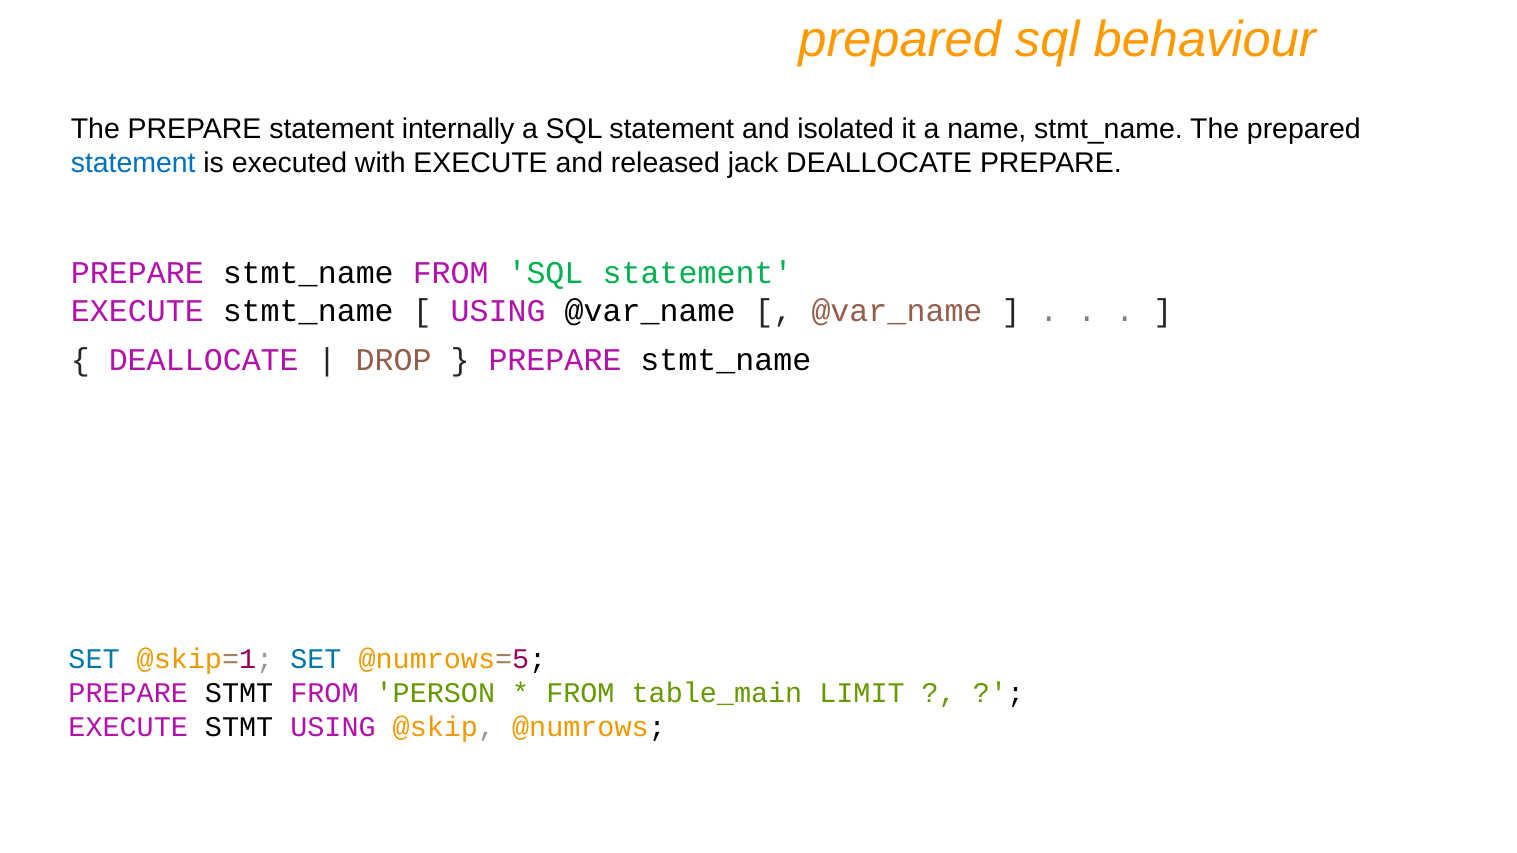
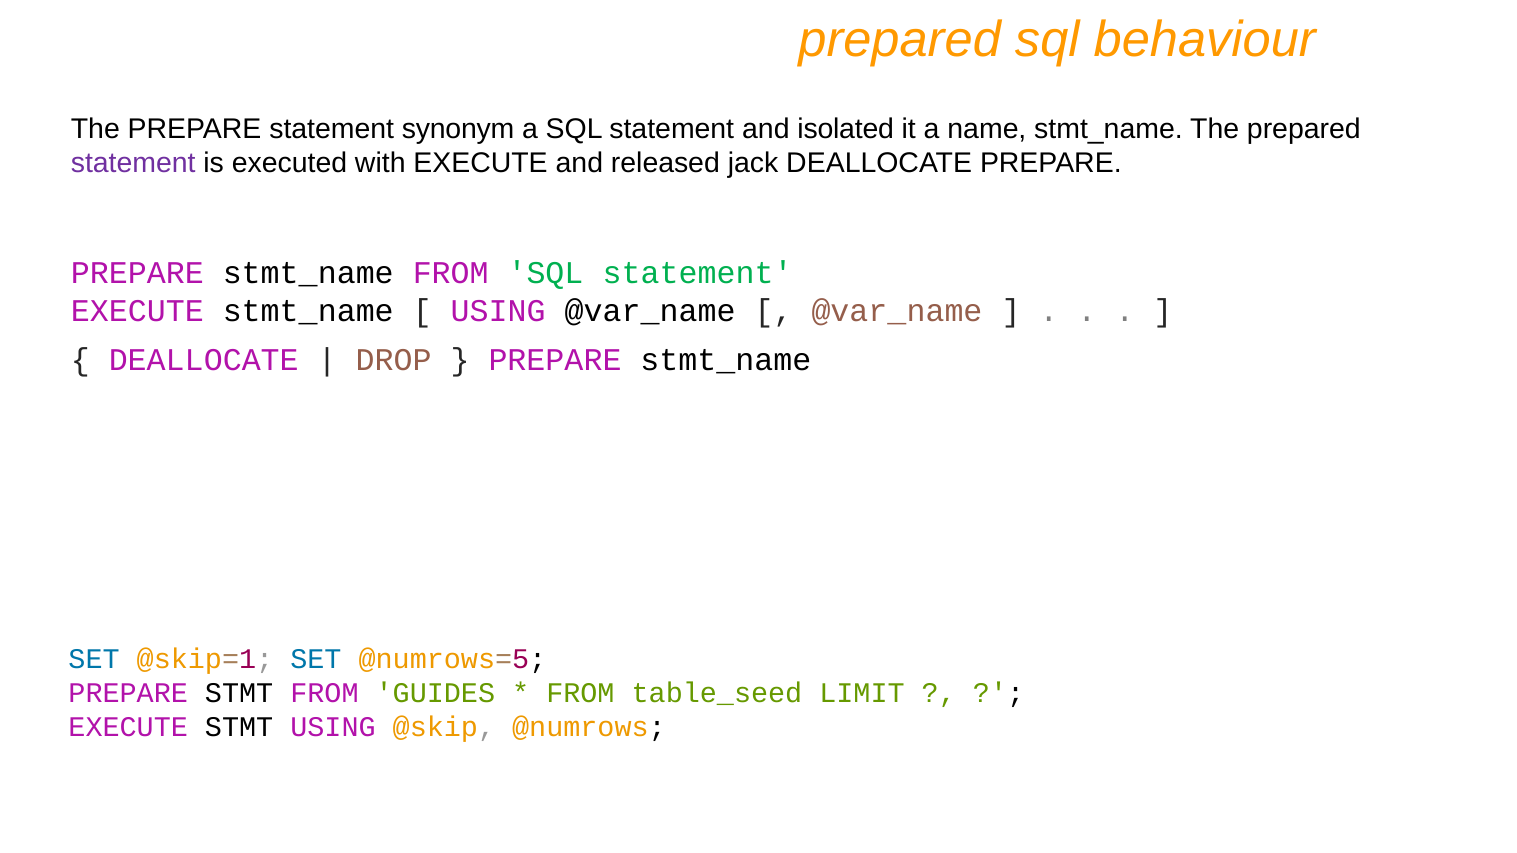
internally: internally -> synonym
statement at (133, 163) colour: blue -> purple
PERSON: PERSON -> GUIDES
table_main: table_main -> table_seed
